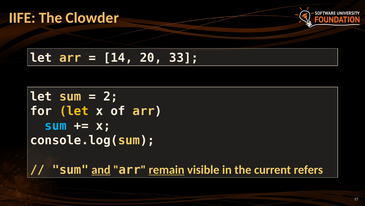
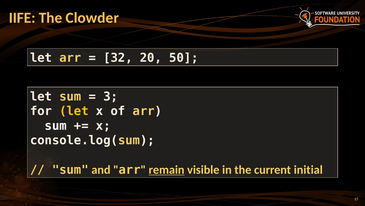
14: 14 -> 32
33: 33 -> 50
2: 2 -> 3
sum at (56, 125) colour: light blue -> white
and underline: present -> none
refers: refers -> initial
